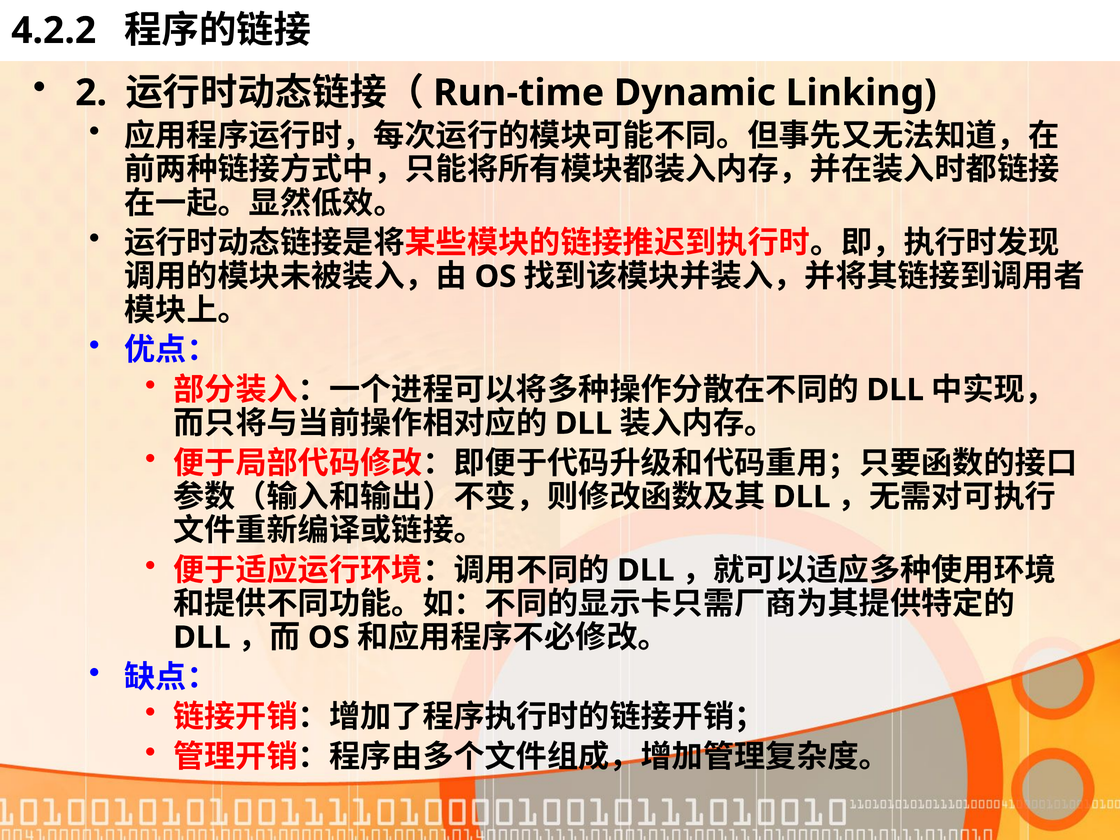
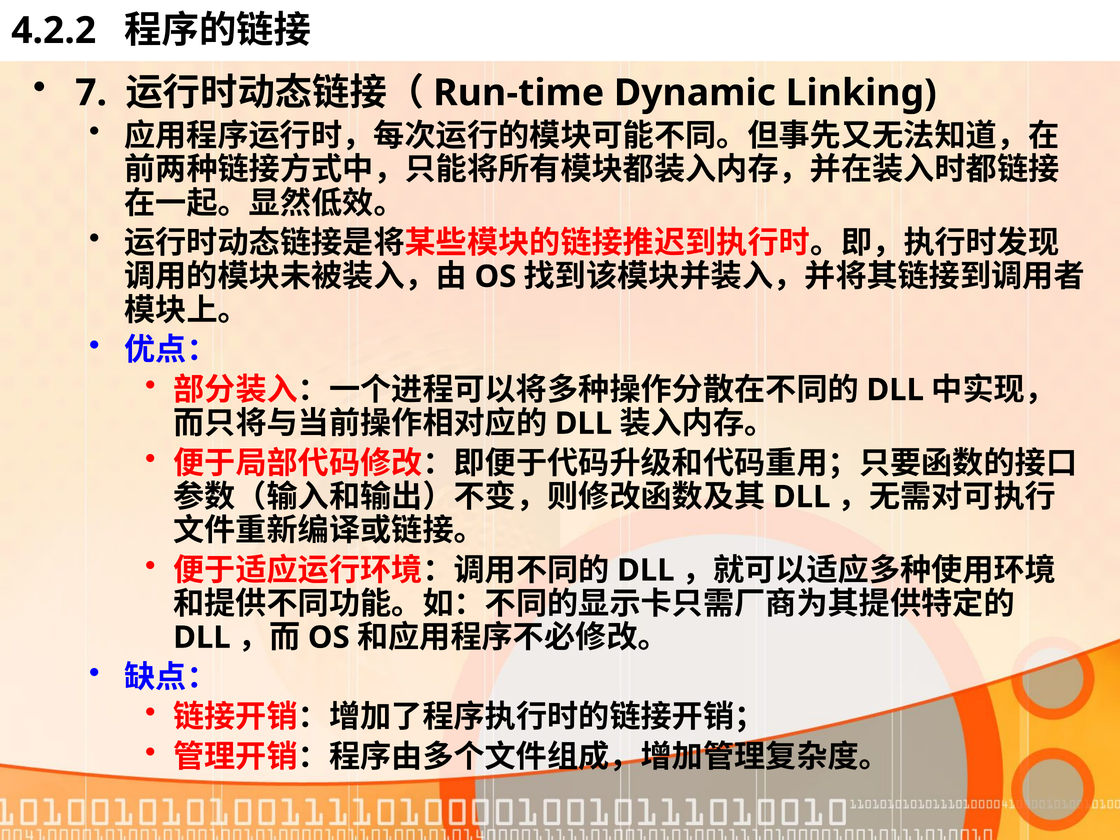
2: 2 -> 7
